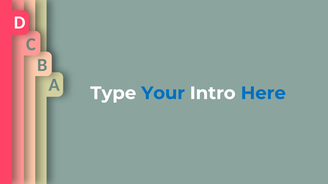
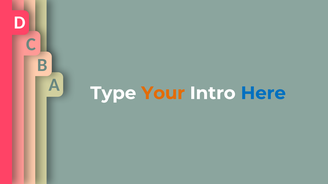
Your colour: blue -> orange
